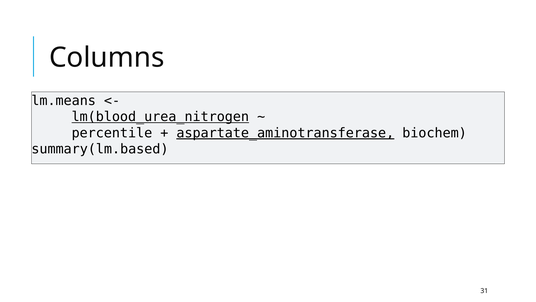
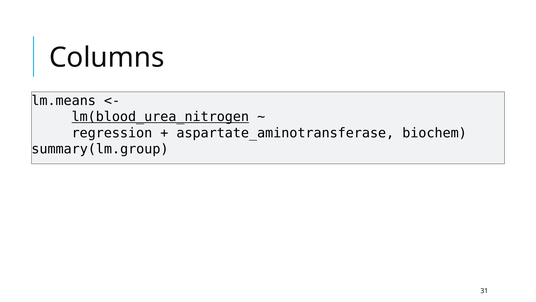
percentile: percentile -> regression
aspartate_aminotransferase underline: present -> none
summary(lm.based: summary(lm.based -> summary(lm.group
